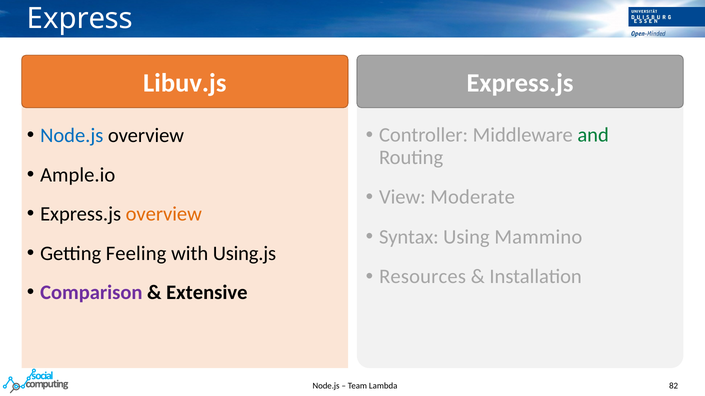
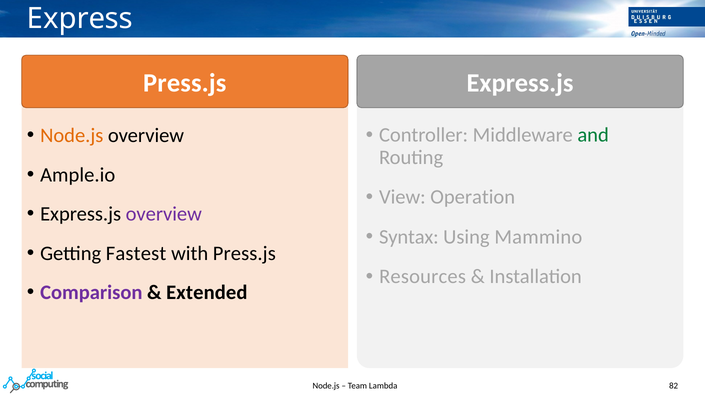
Libuv.js at (185, 83): Libuv.js -> Press.js
Node.js at (72, 136) colour: blue -> orange
Moderate: Moderate -> Operation
overview at (164, 214) colour: orange -> purple
Feeling: Feeling -> Fastest
with Using.js: Using.js -> Press.js
Extensive: Extensive -> Extended
